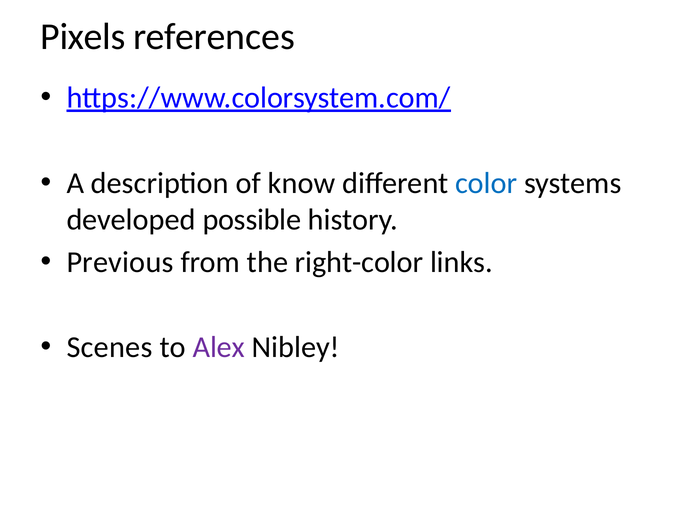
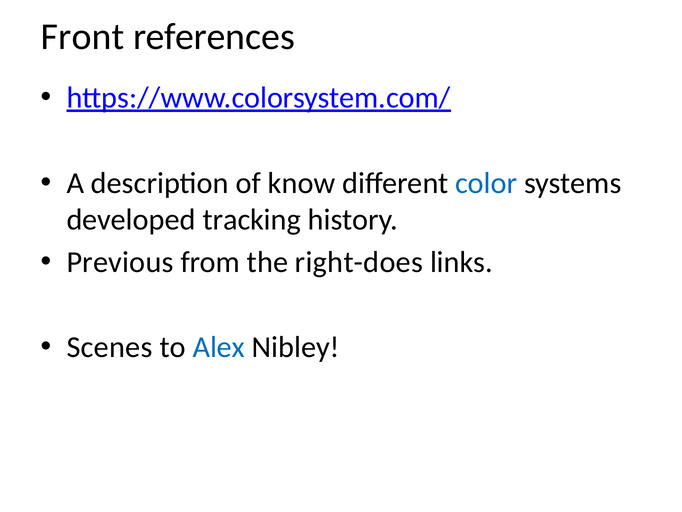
Pixels: Pixels -> Front
possible: possible -> tracking
right-color: right-color -> right-does
Alex colour: purple -> blue
